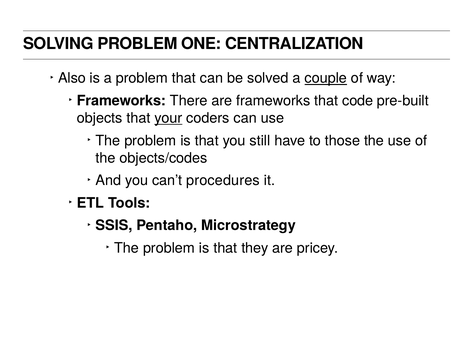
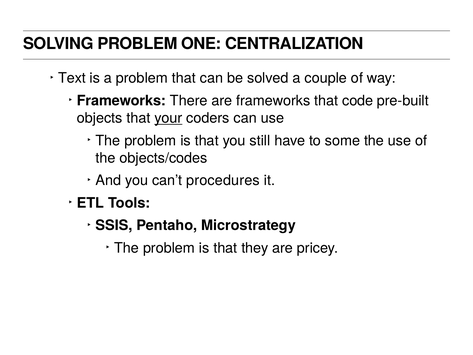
Also: Also -> Text
couple underline: present -> none
those: those -> some
